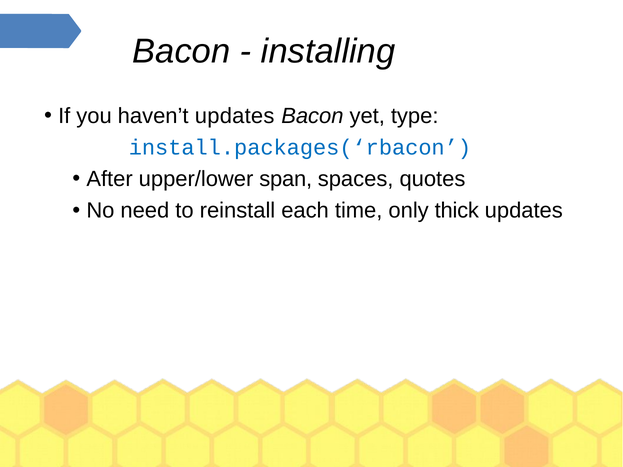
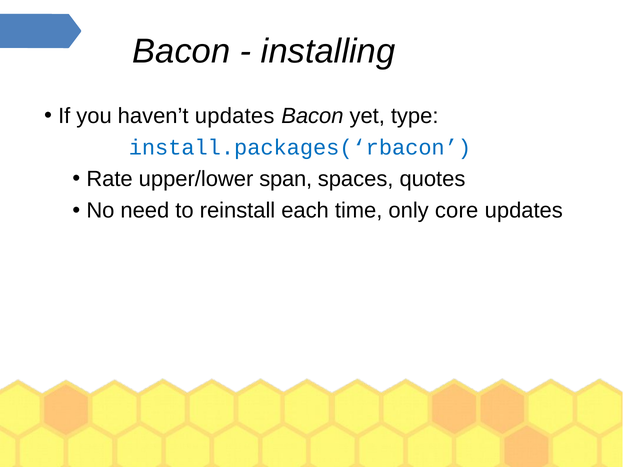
After: After -> Rate
thick: thick -> core
